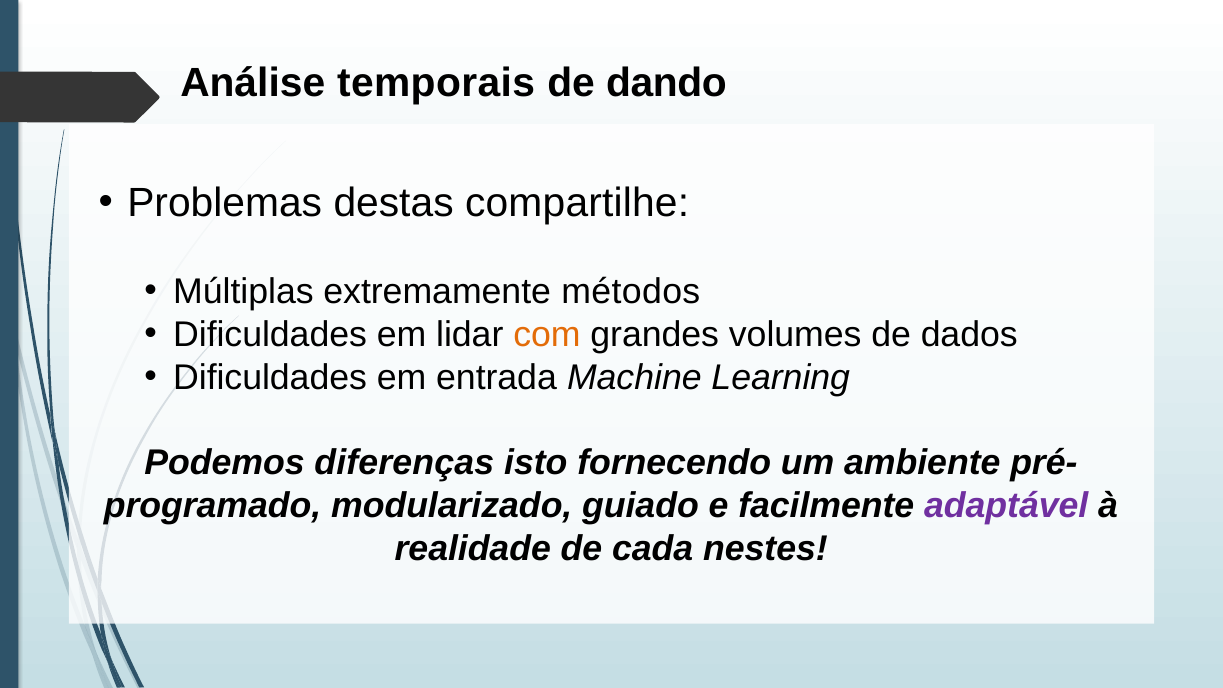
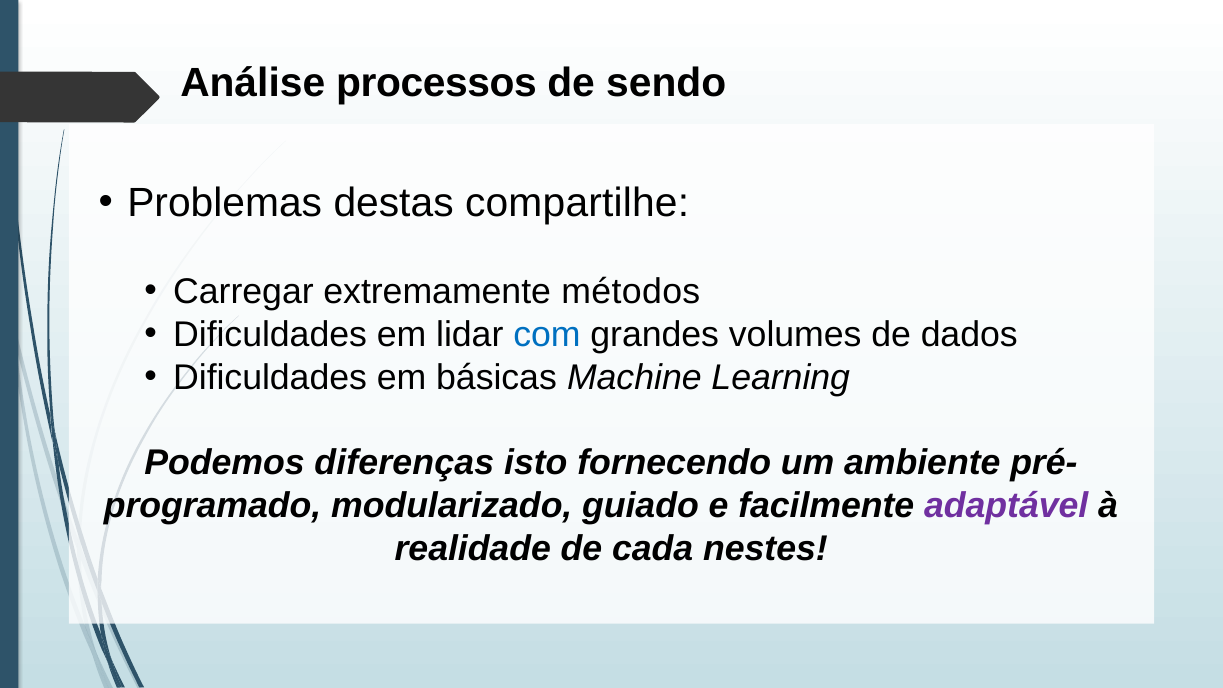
temporais: temporais -> processos
dando: dando -> sendo
Múltiplas: Múltiplas -> Carregar
com colour: orange -> blue
entrada: entrada -> básicas
